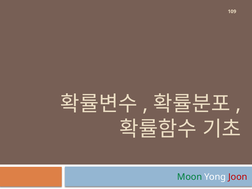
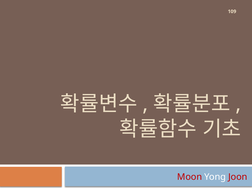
Moon colour: green -> red
